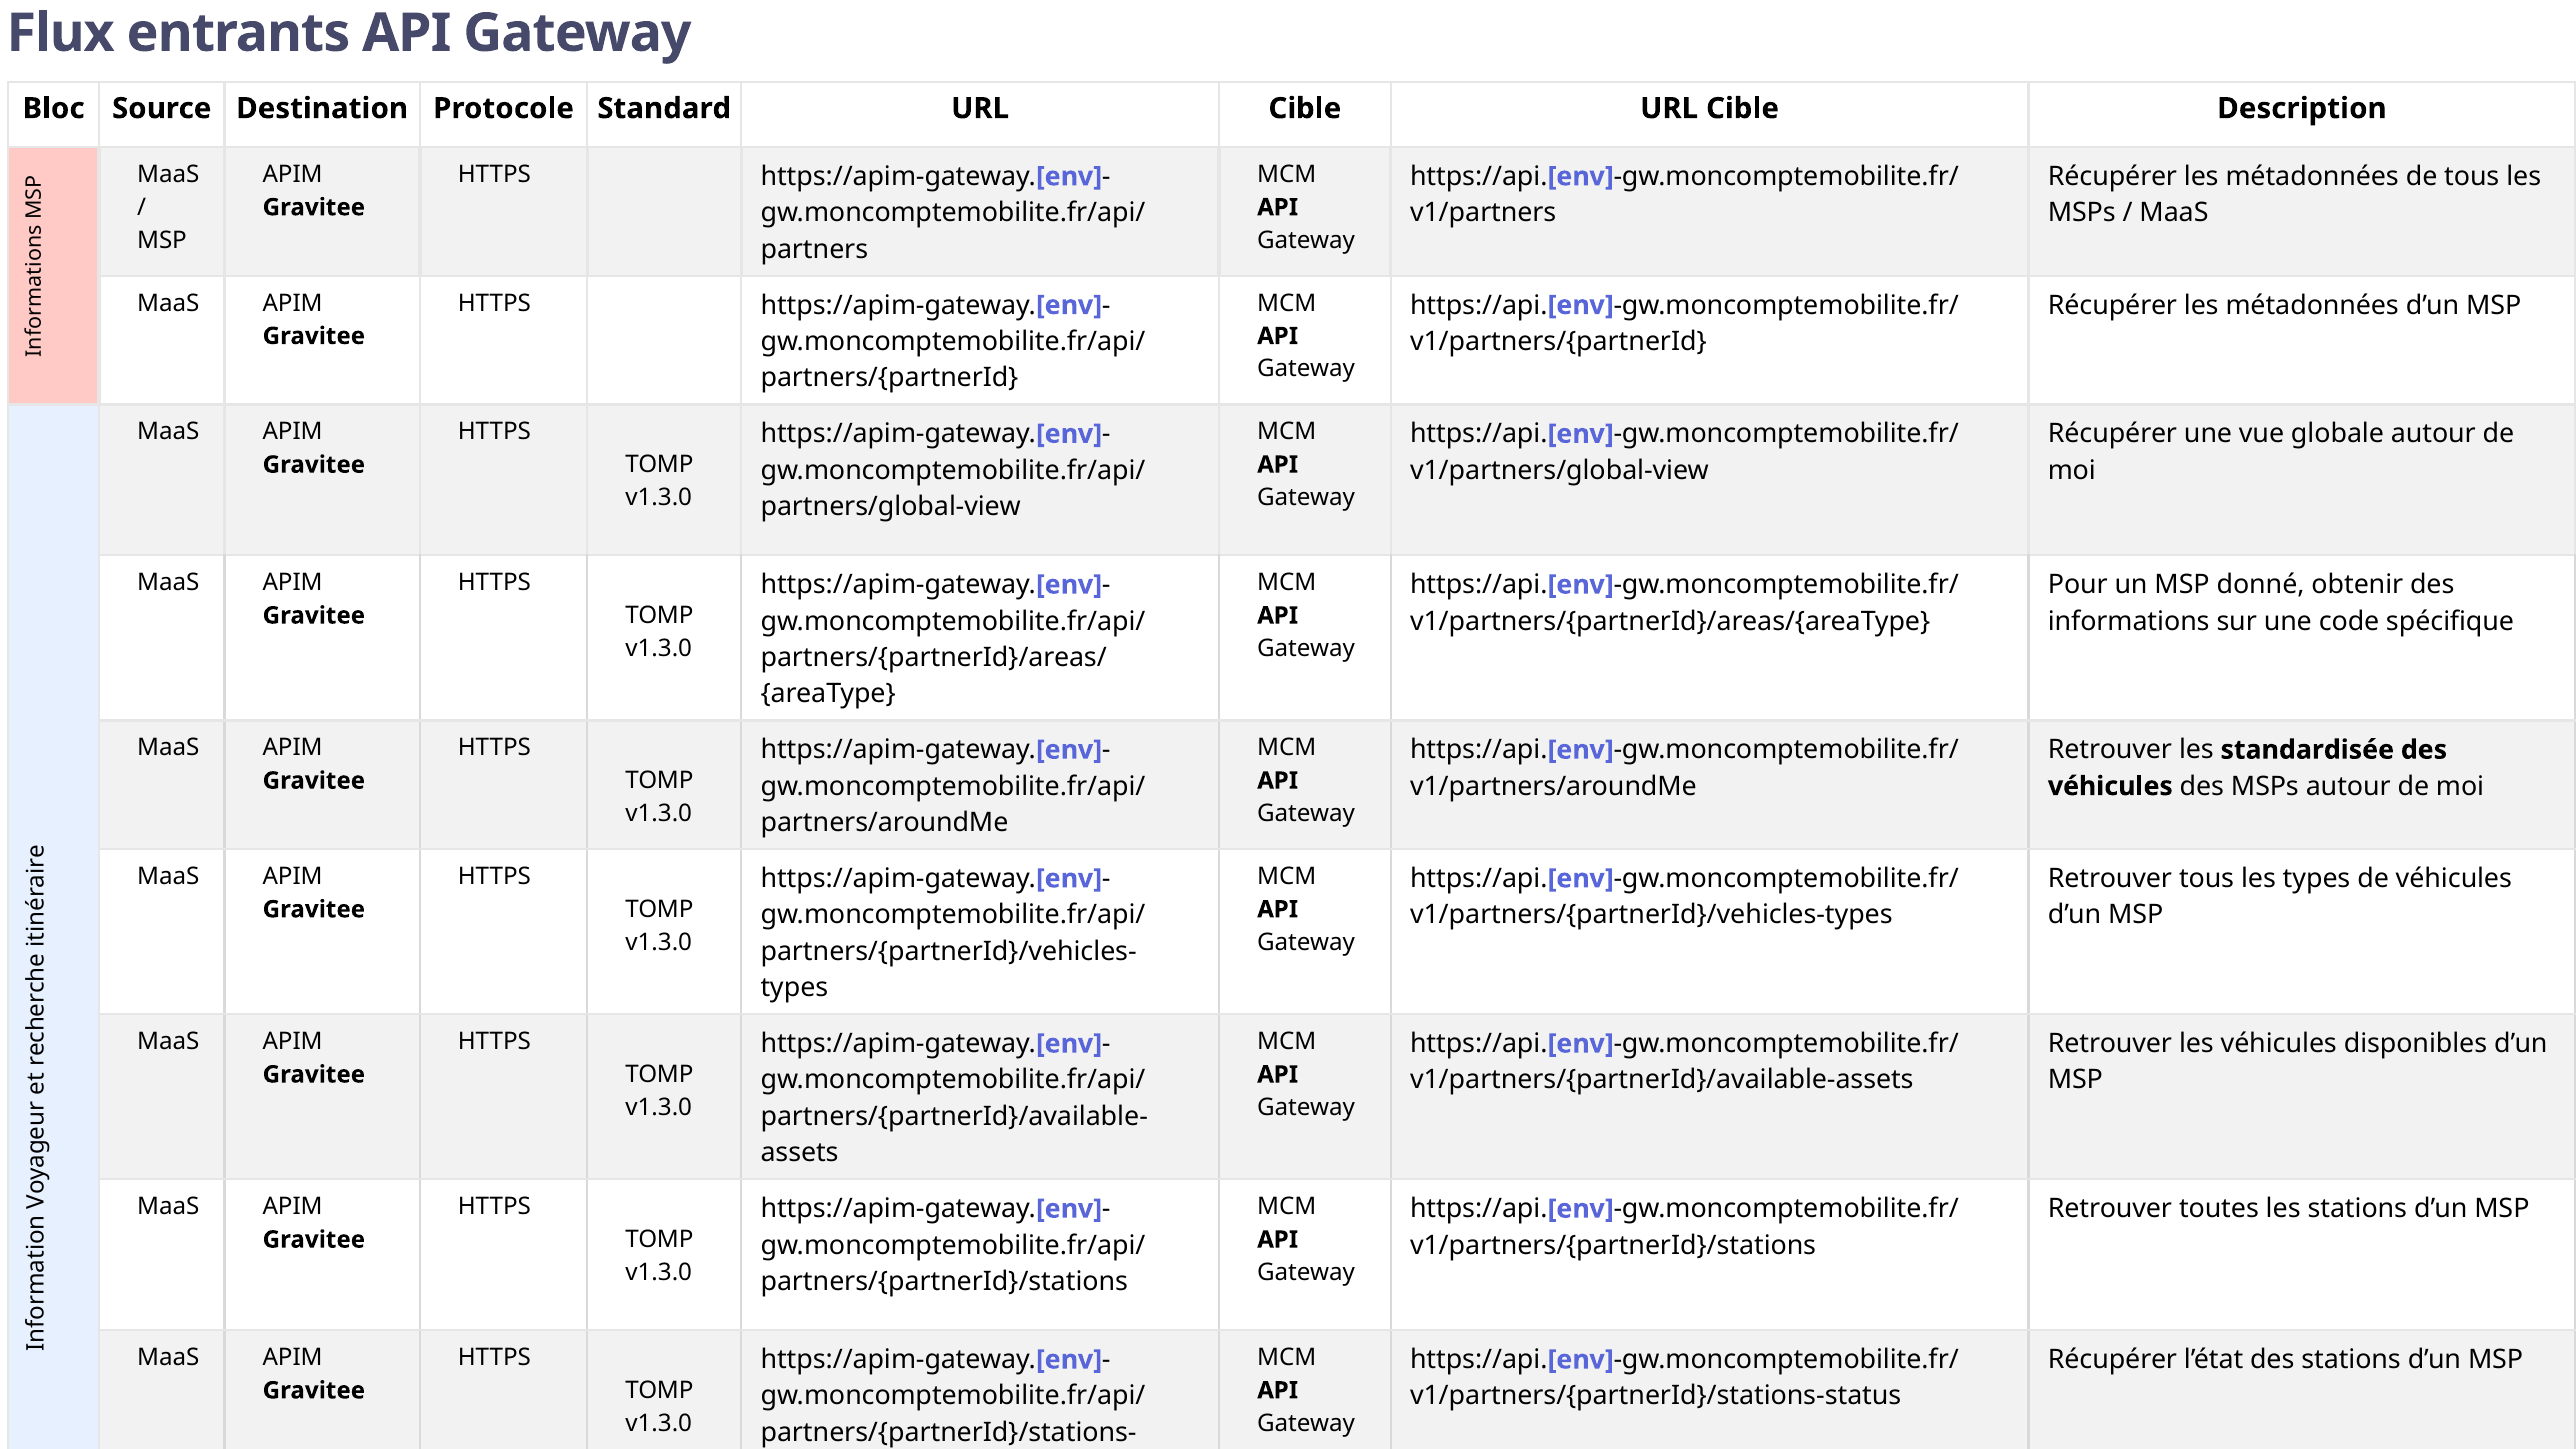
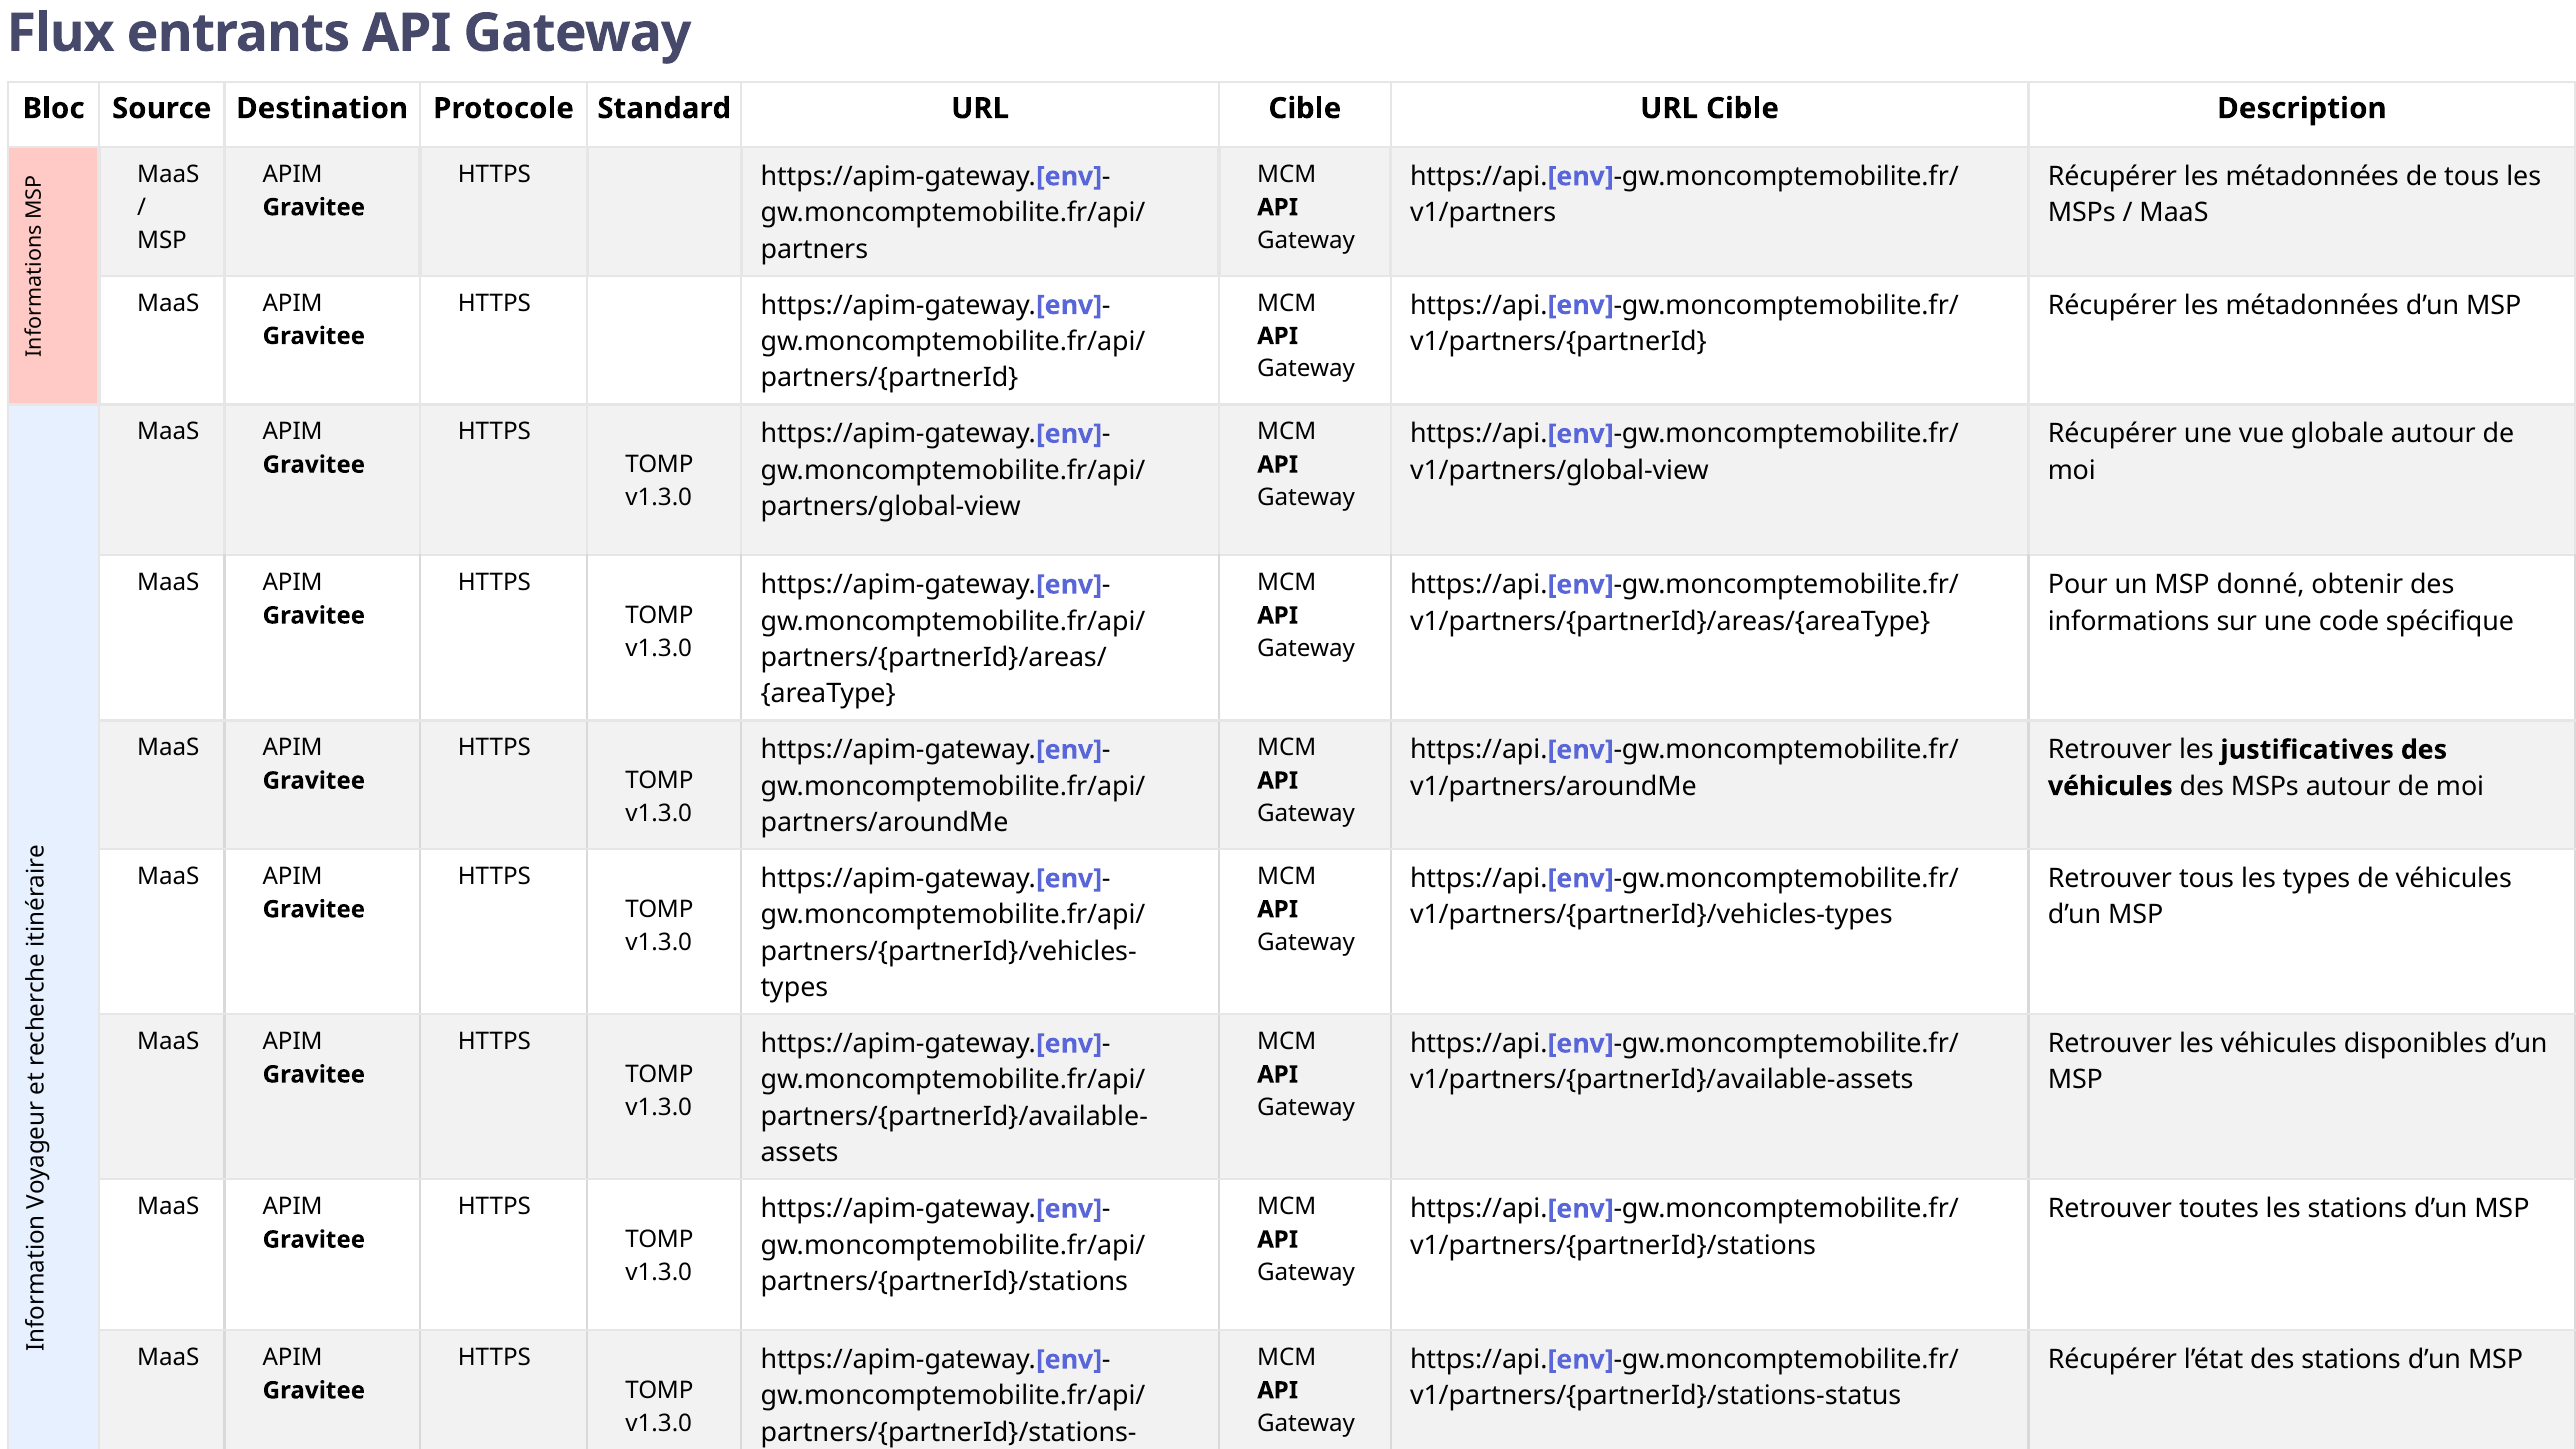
standardisée: standardisée -> justificatives
